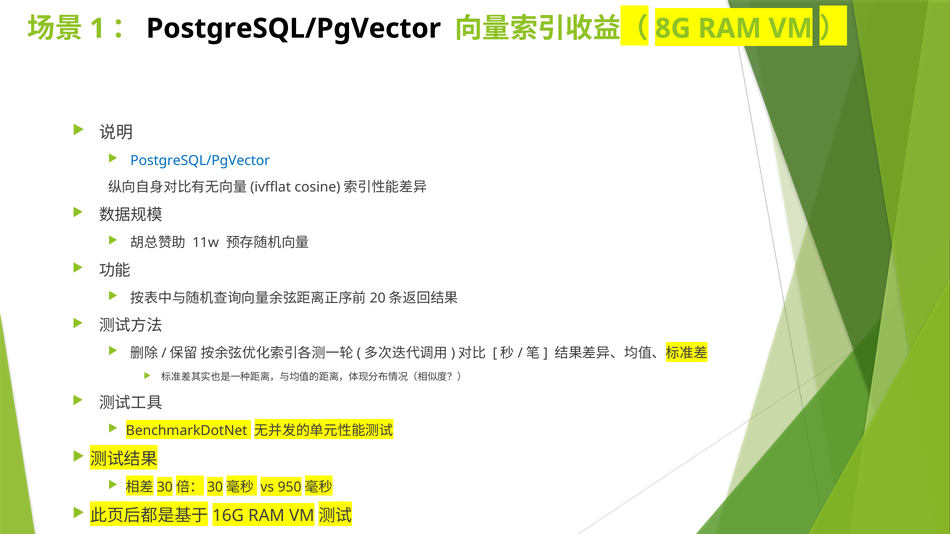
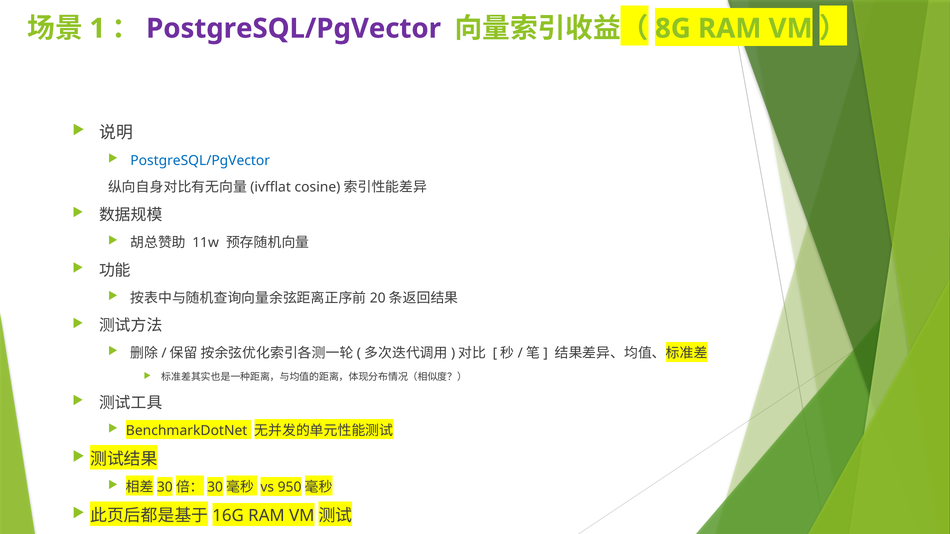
PostgreSQL/PgVector at (294, 29) colour: black -> purple
